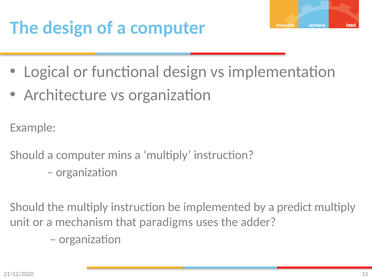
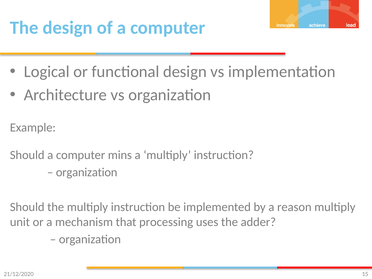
predict: predict -> reason
paradigms: paradigms -> processing
